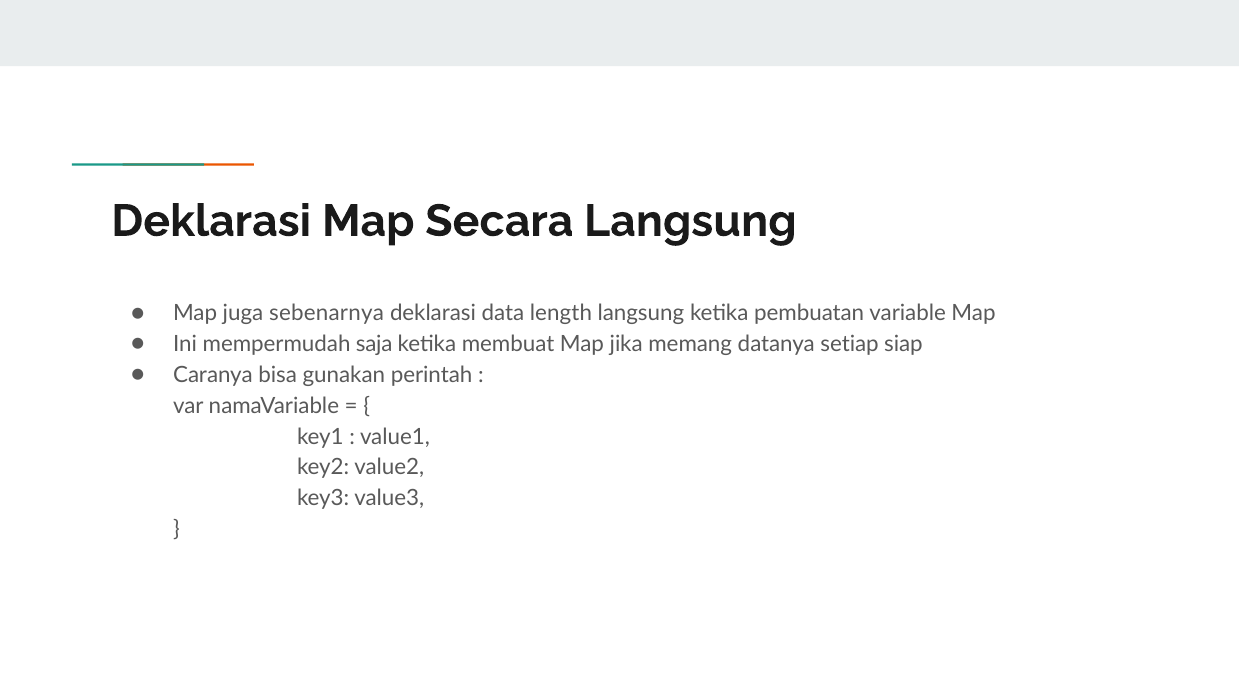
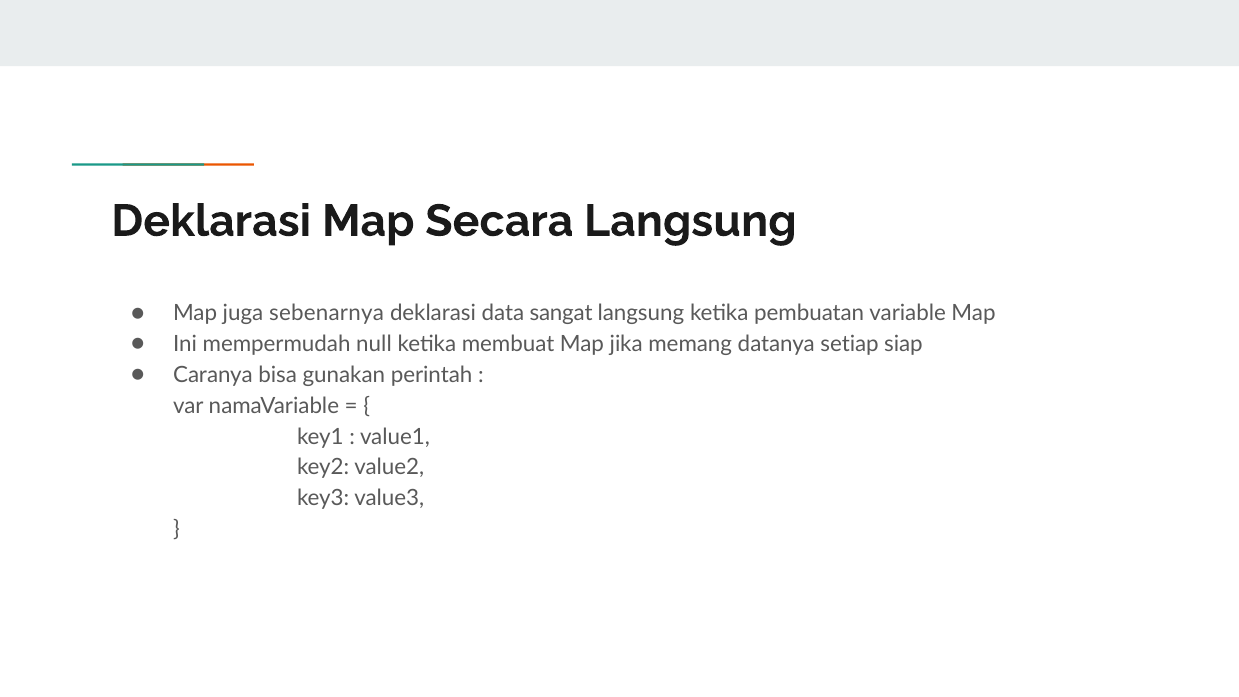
length: length -> sangat
saja: saja -> null
